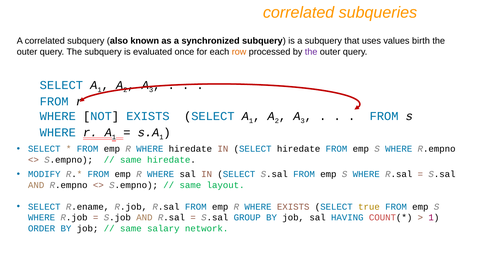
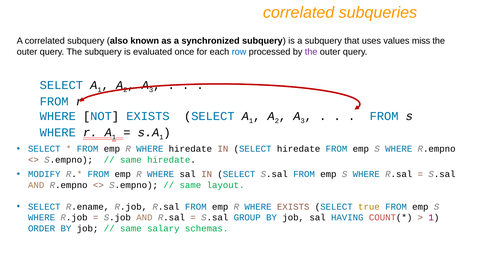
birth: birth -> miss
row colour: orange -> blue
network: network -> schemas
